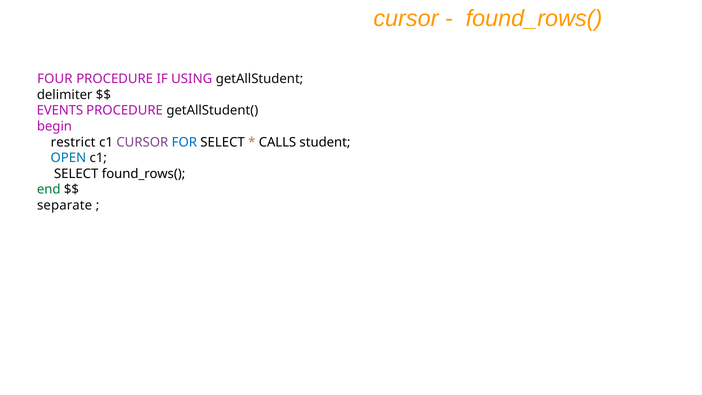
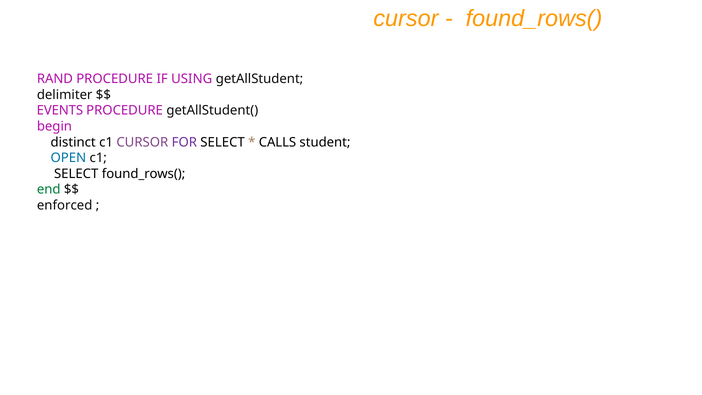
FOUR: FOUR -> RAND
restrict: restrict -> distinct
FOR colour: blue -> purple
separate: separate -> enforced
